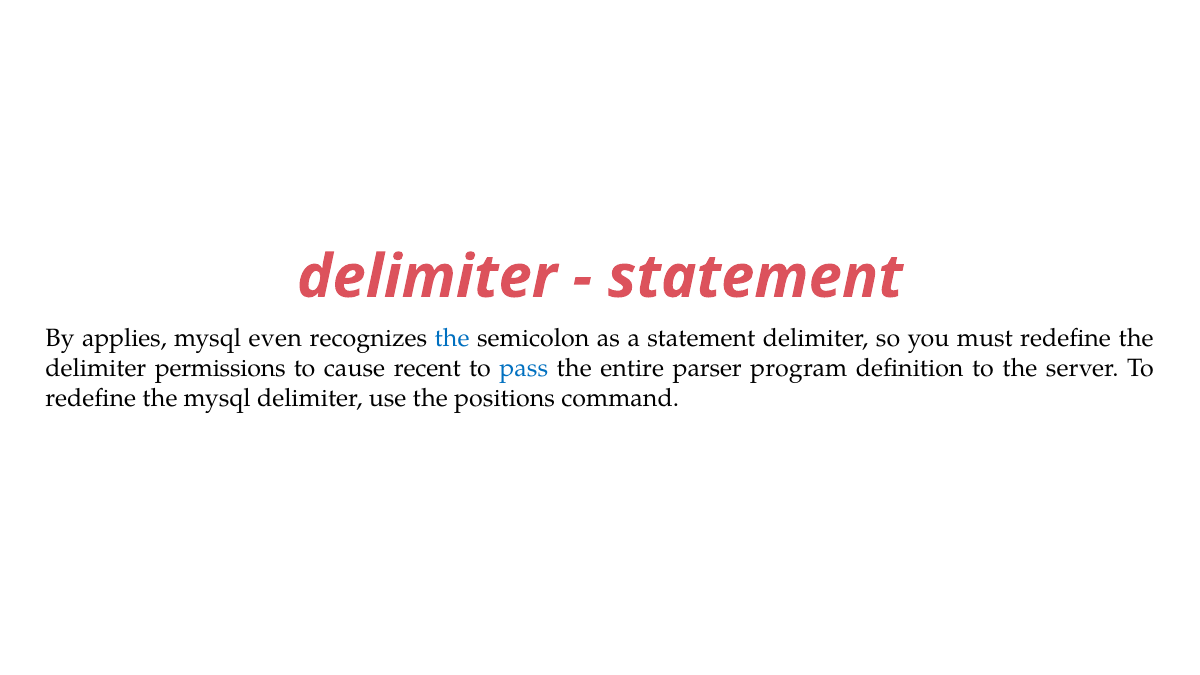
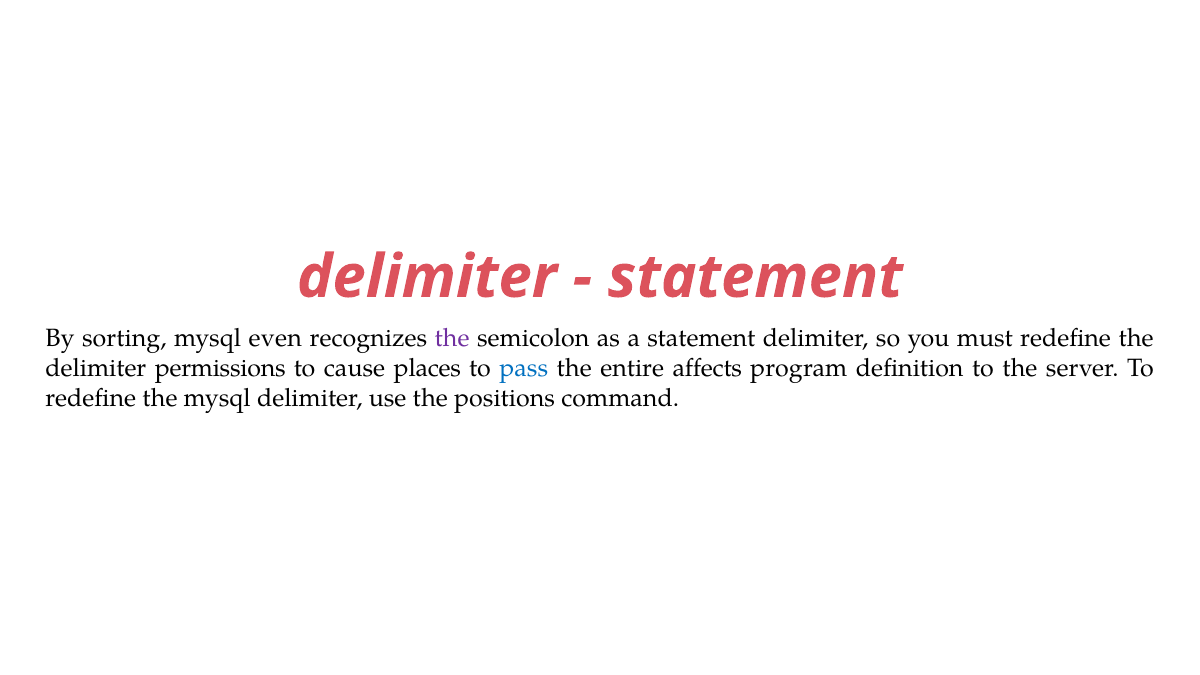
applies: applies -> sorting
the at (452, 339) colour: blue -> purple
recent: recent -> places
parser: parser -> affects
